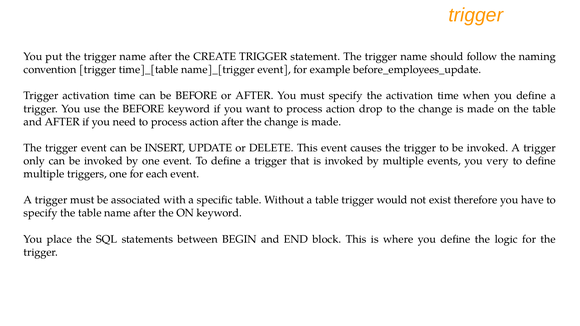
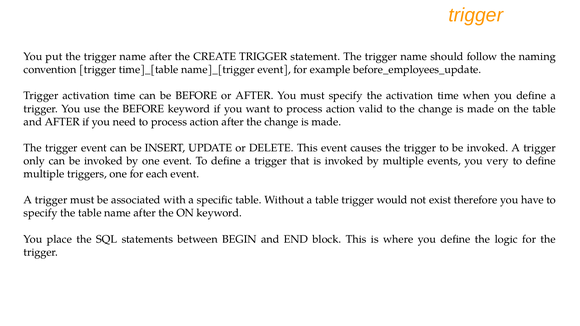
drop: drop -> valid
